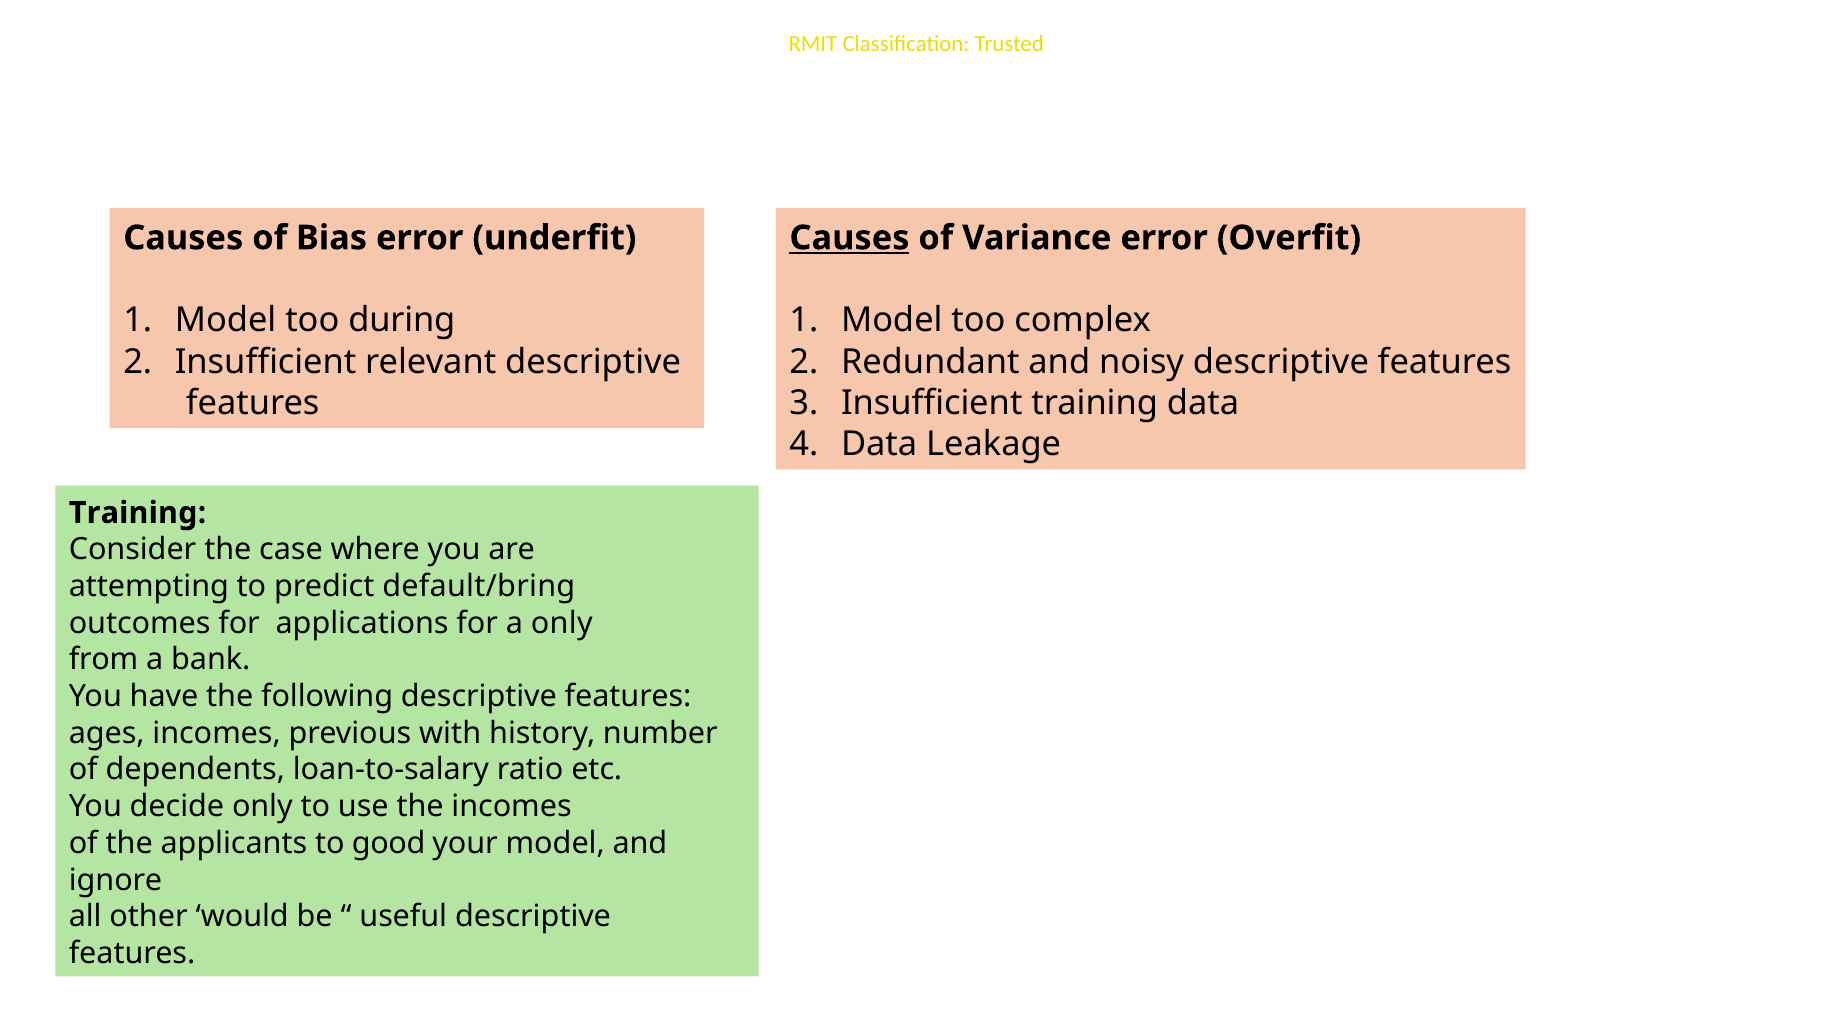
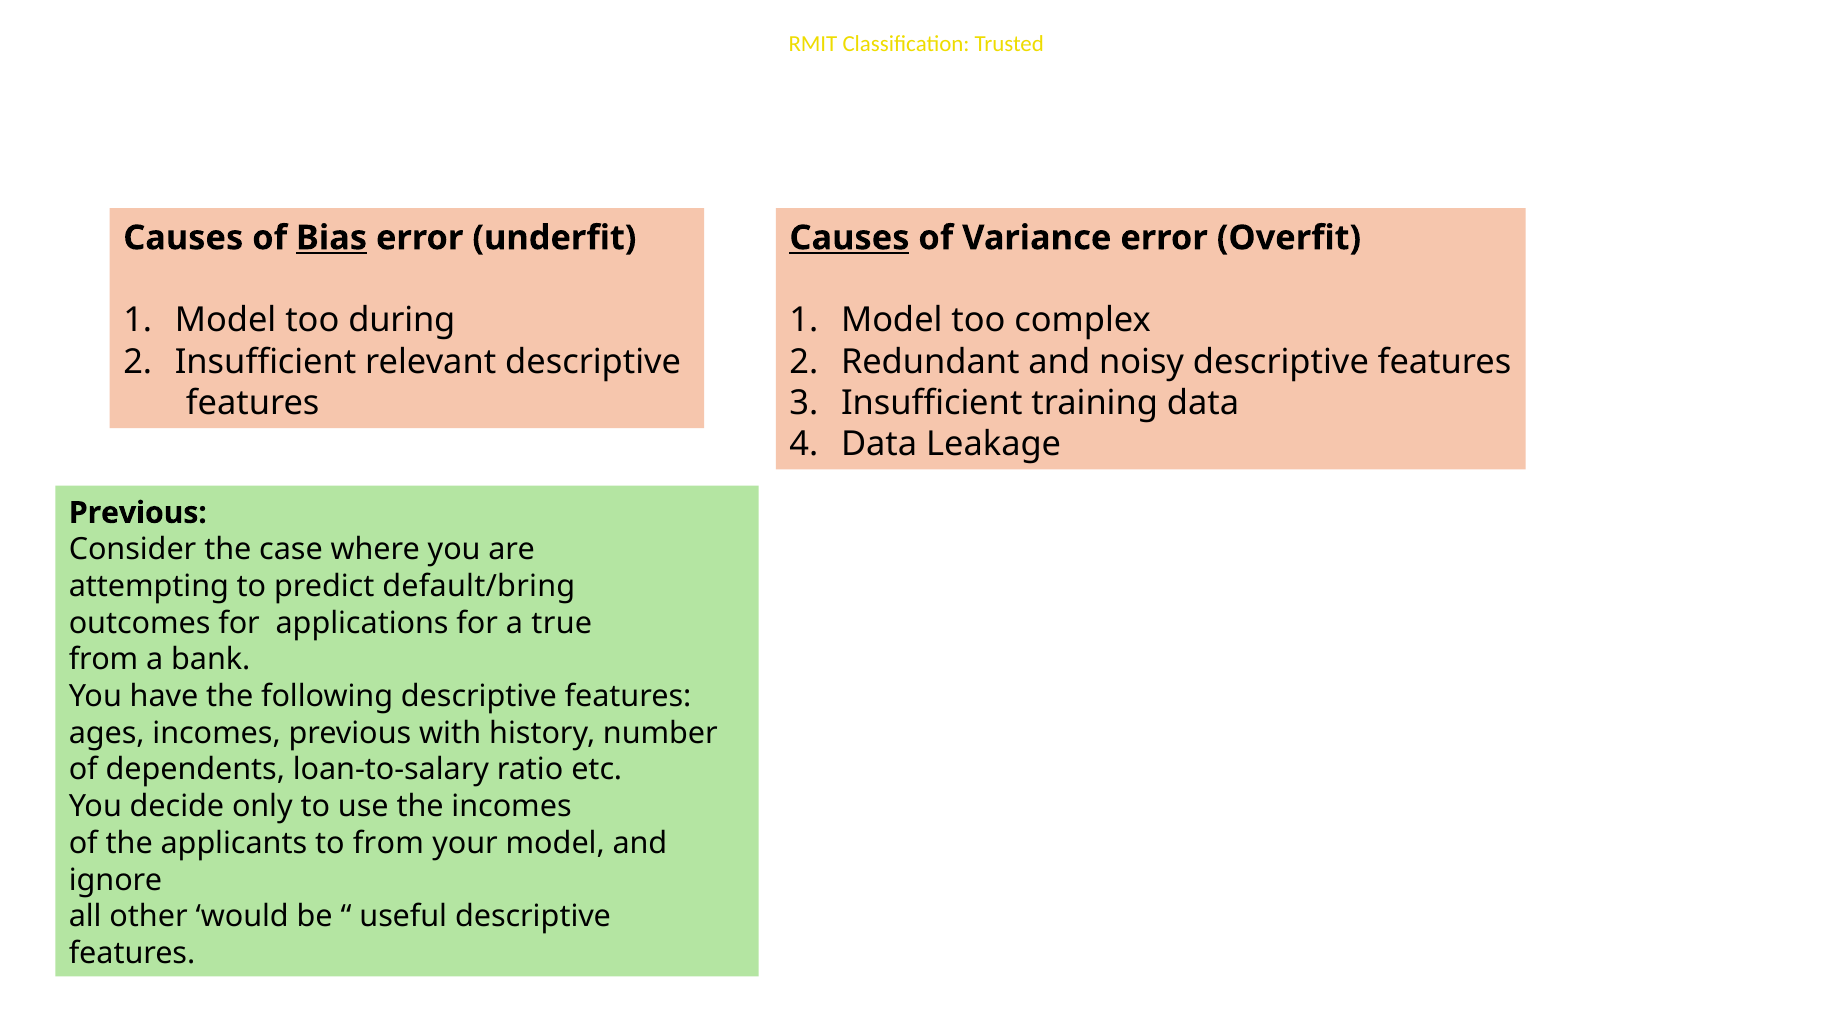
Bias underline: none -> present
Training at (138, 513): Training -> Previous
a only: only -> true
to good: good -> from
